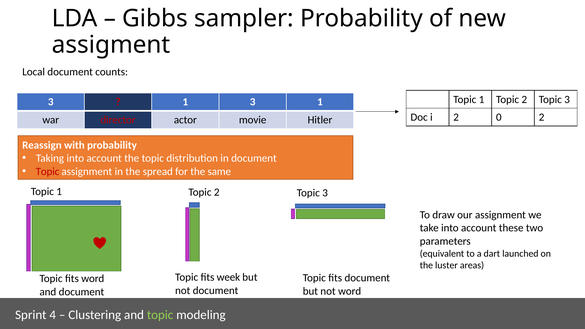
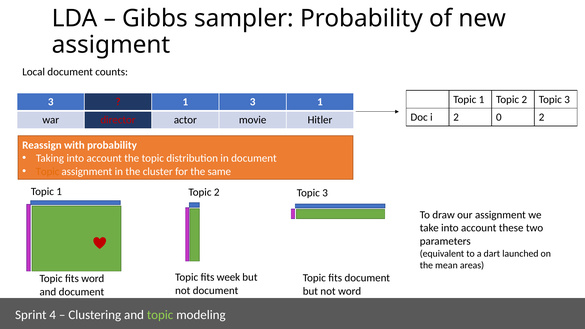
Topic at (48, 171) colour: red -> orange
spread: spread -> cluster
luster: luster -> mean
